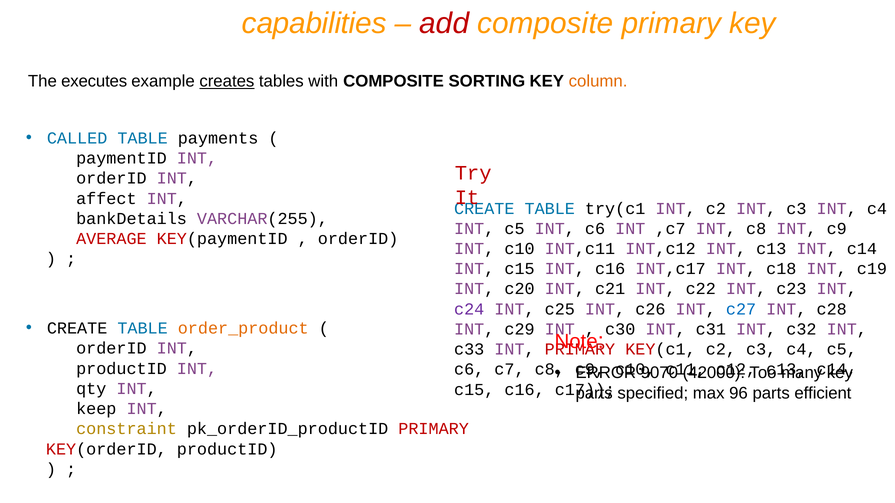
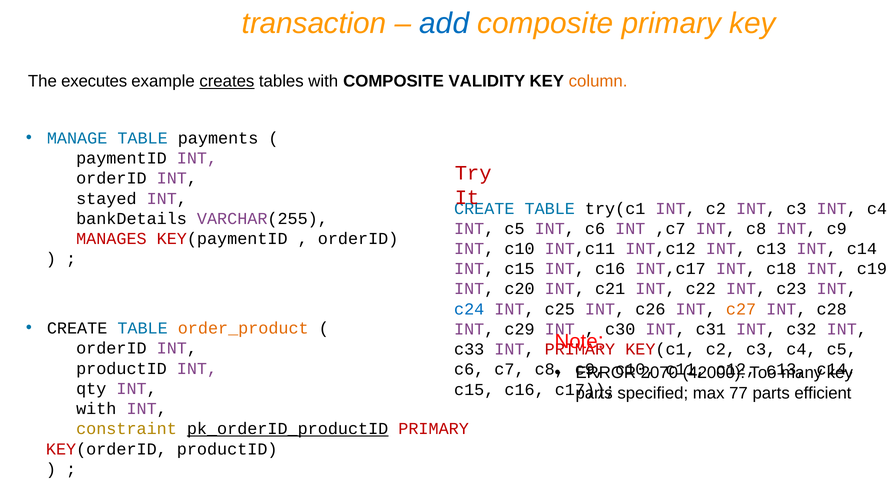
capabilities: capabilities -> transaction
add colour: red -> blue
SORTING: SORTING -> VALIDITY
CALLED: CALLED -> MANAGE
affect: affect -> stayed
AVERAGE: AVERAGE -> MANAGES
c24 colour: purple -> blue
c27 colour: blue -> orange
9070: 9070 -> 2070
96: 96 -> 77
keep at (96, 409): keep -> with
pk_orderID_productID underline: none -> present
